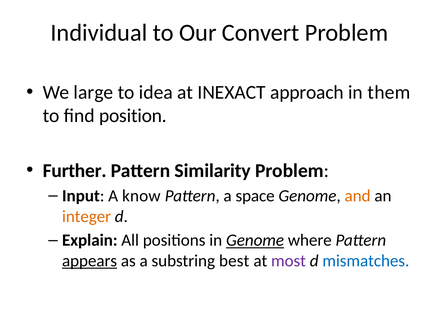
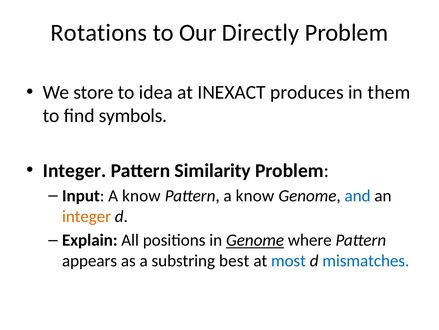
Individual: Individual -> Rotations
Convert: Convert -> Directly
large: large -> store
approach: approach -> produces
position: position -> symbols
Further at (75, 170): Further -> Integer
Pattern a space: space -> know
and colour: orange -> blue
appears underline: present -> none
most colour: purple -> blue
